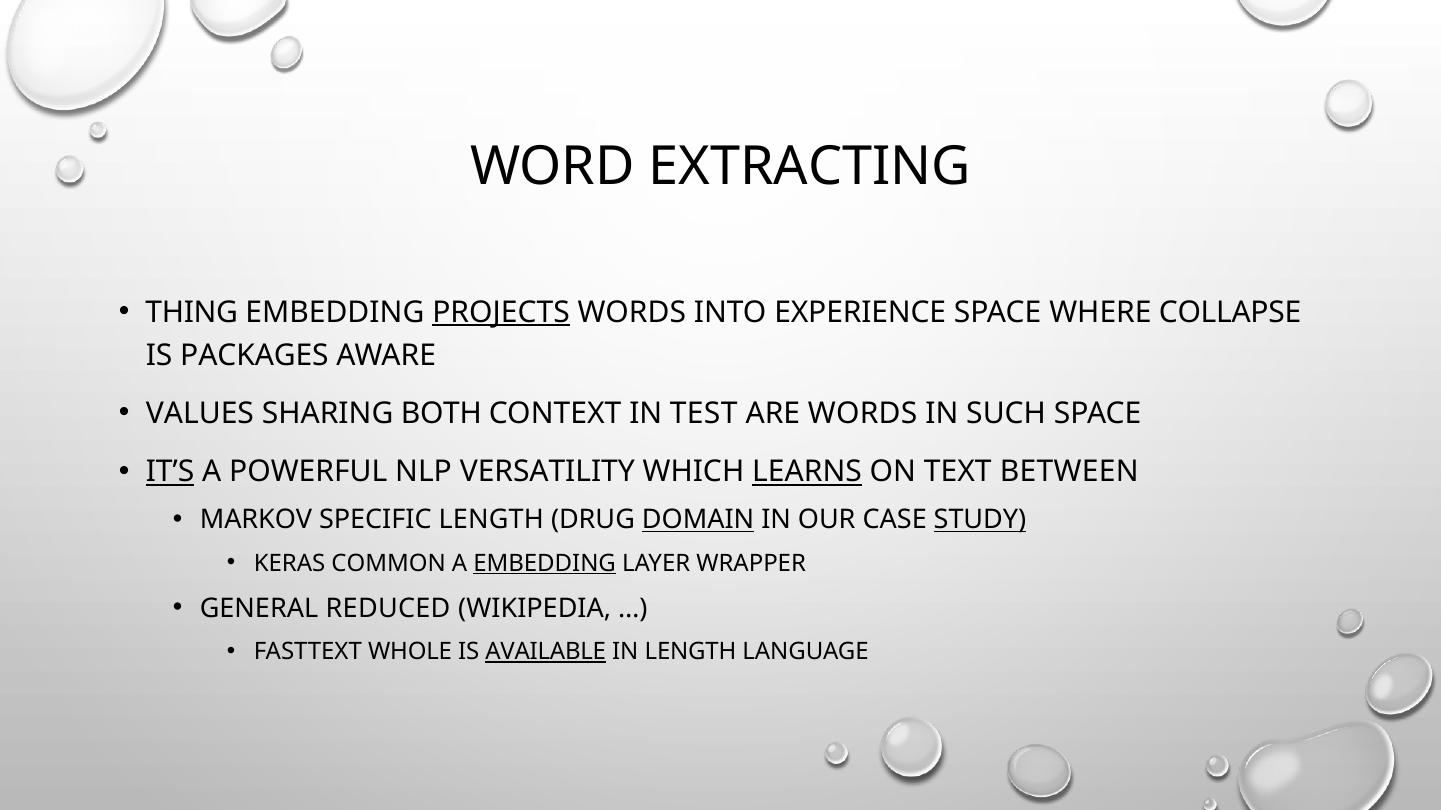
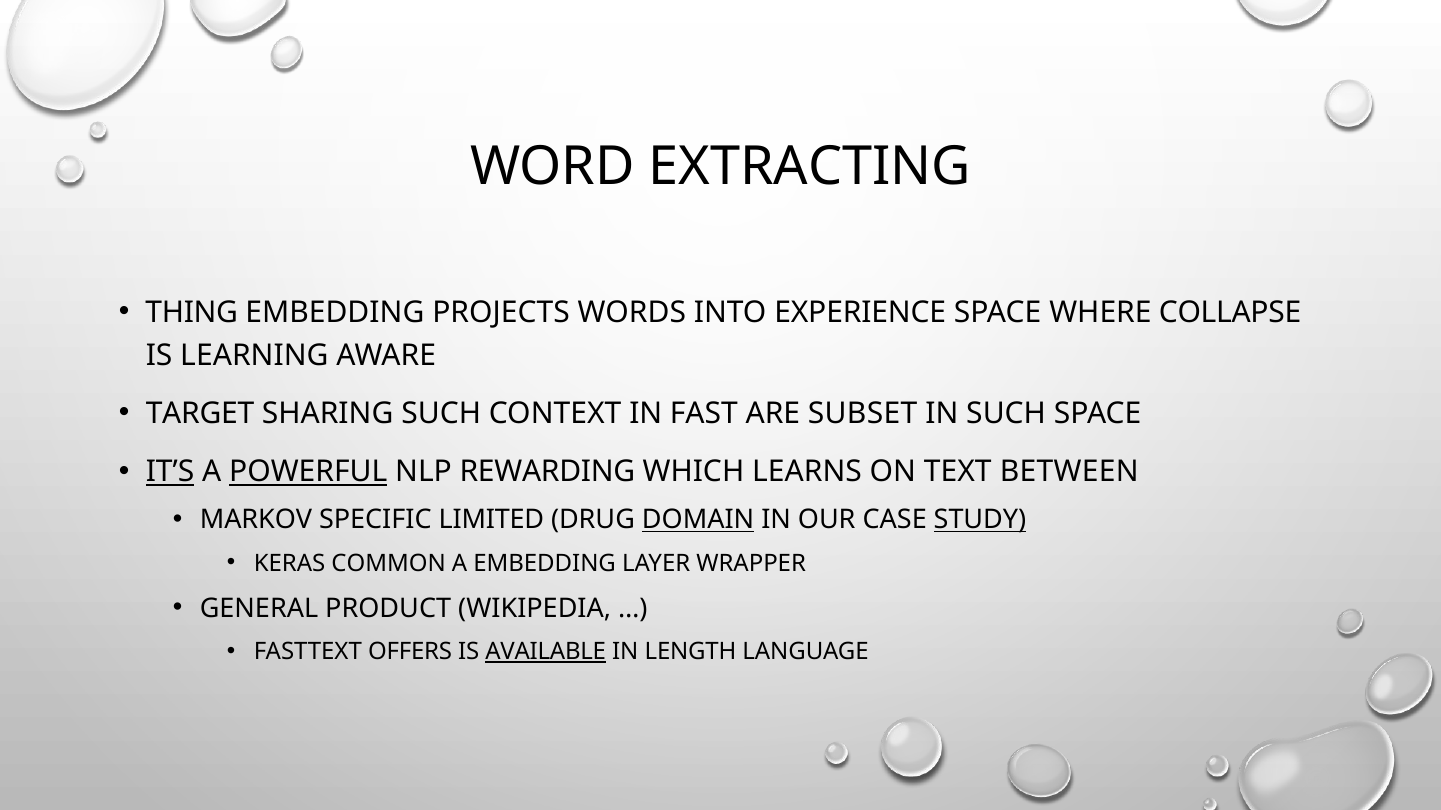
PROJECTS underline: present -> none
PACKAGES: PACKAGES -> LEARNING
VALUES: VALUES -> TARGET
SHARING BOTH: BOTH -> SUCH
TEST: TEST -> FAST
ARE WORDS: WORDS -> SUBSET
POWERFUL underline: none -> present
VERSATILITY: VERSATILITY -> REWARDING
LEARNS underline: present -> none
SPECIFIC LENGTH: LENGTH -> LIMITED
EMBEDDING at (545, 564) underline: present -> none
REDUCED: REDUCED -> PRODUCT
WHOLE: WHOLE -> OFFERS
